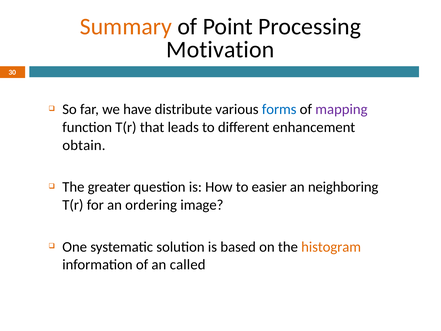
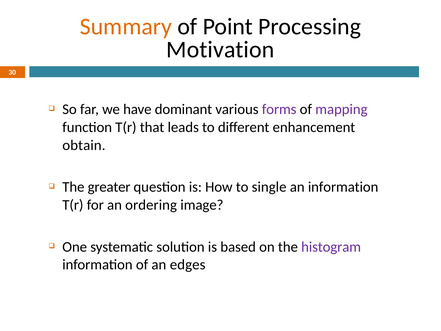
distribute: distribute -> dominant
forms colour: blue -> purple
easier: easier -> single
an neighboring: neighboring -> information
histogram colour: orange -> purple
called: called -> edges
